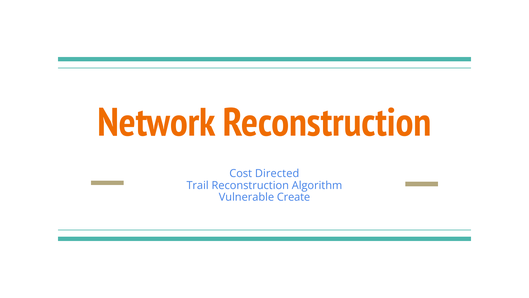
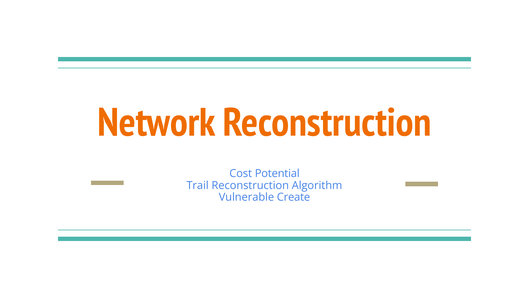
Directed: Directed -> Potential
